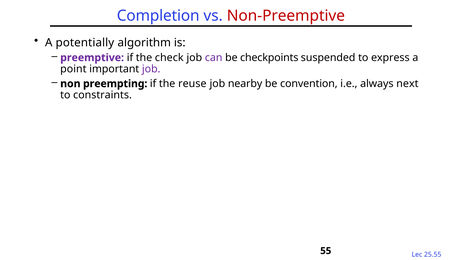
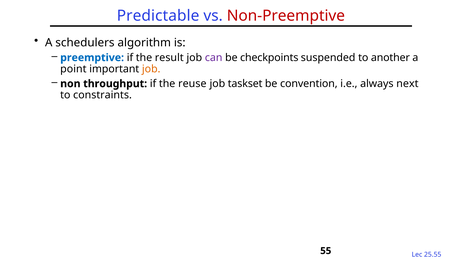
Completion: Completion -> Predictable
potentially: potentially -> schedulers
preemptive colour: purple -> blue
check: check -> result
express: express -> another
job at (151, 69) colour: purple -> orange
preempting: preempting -> throughput
nearby: nearby -> taskset
